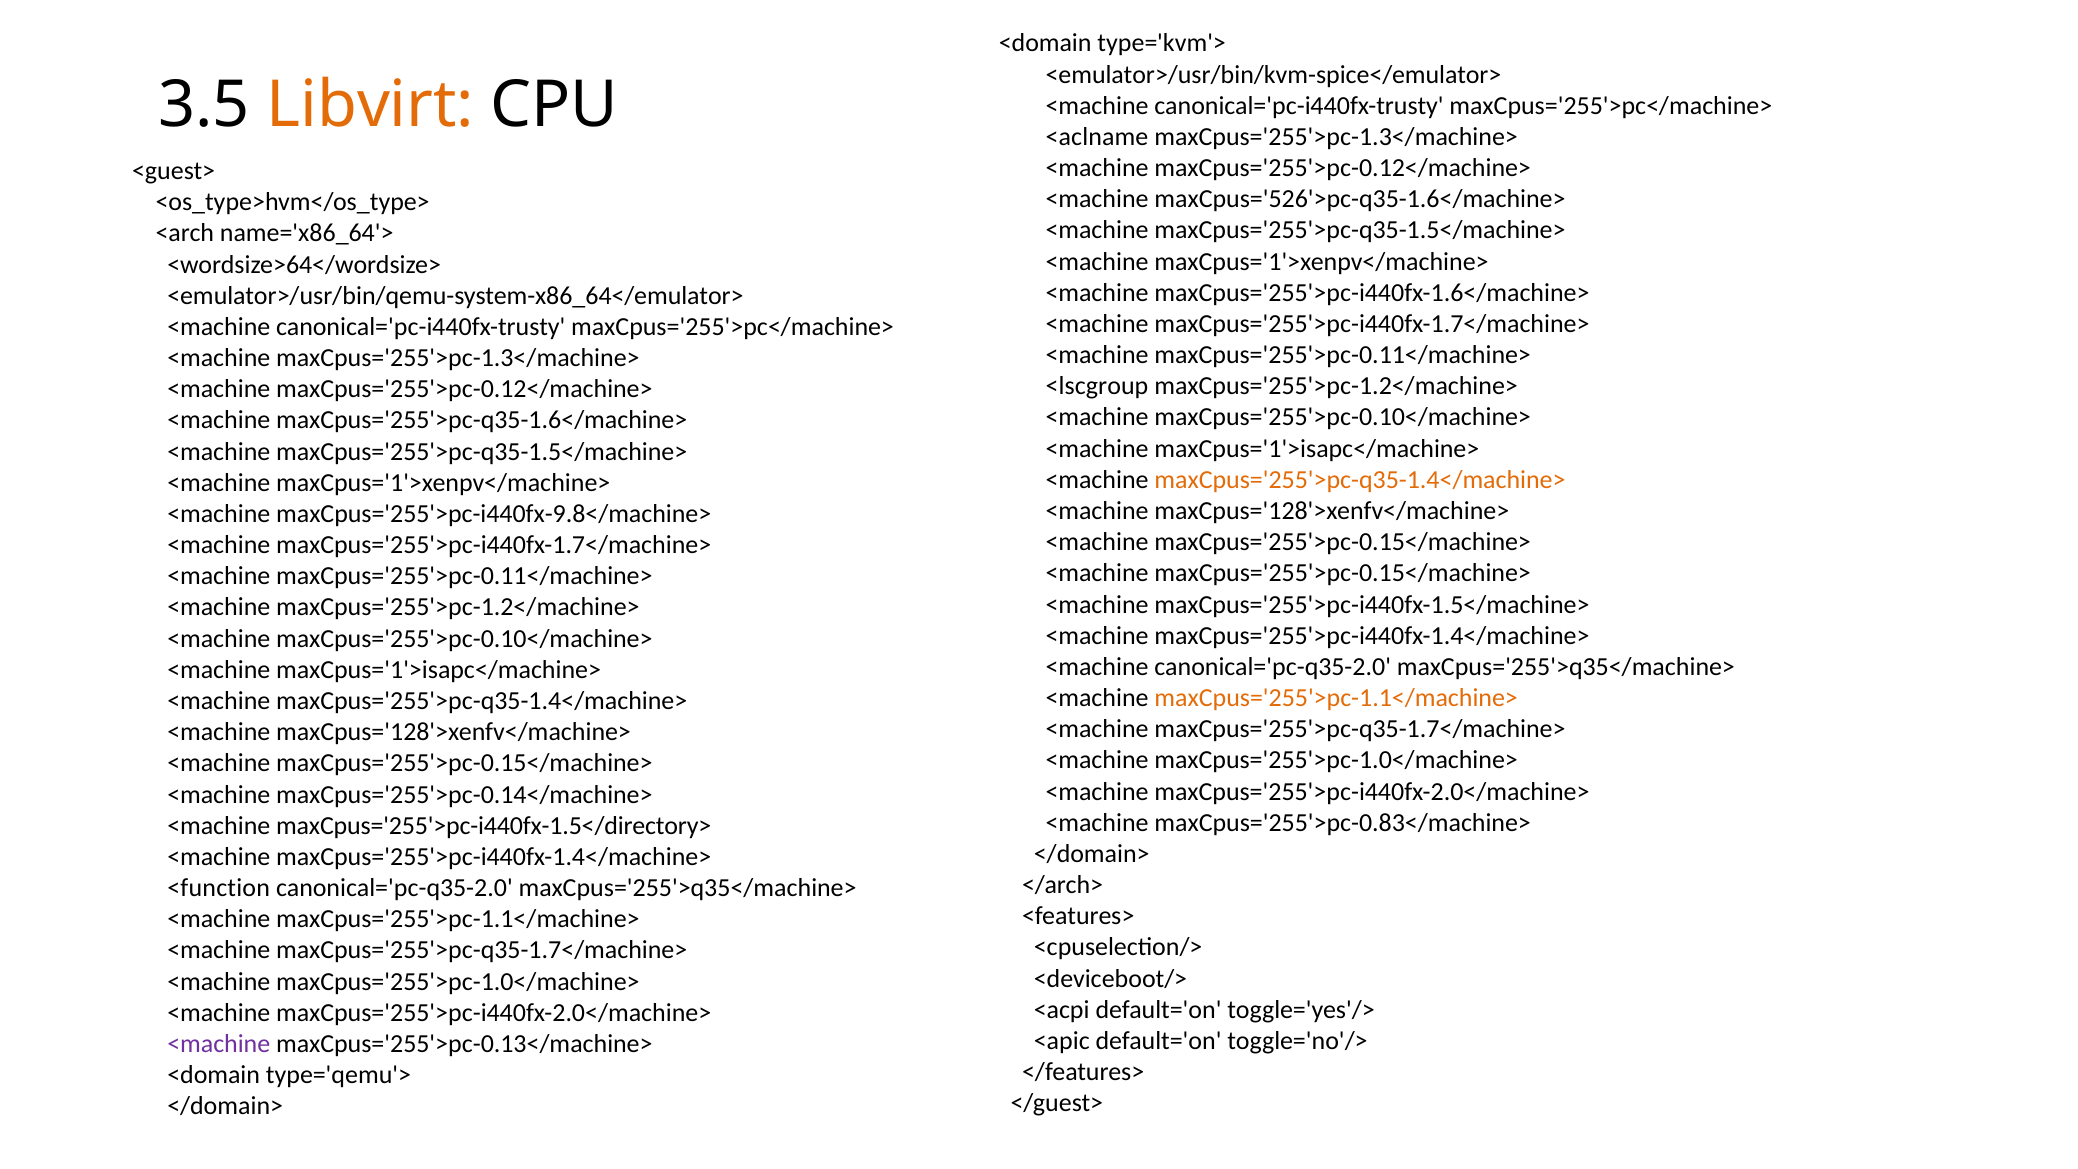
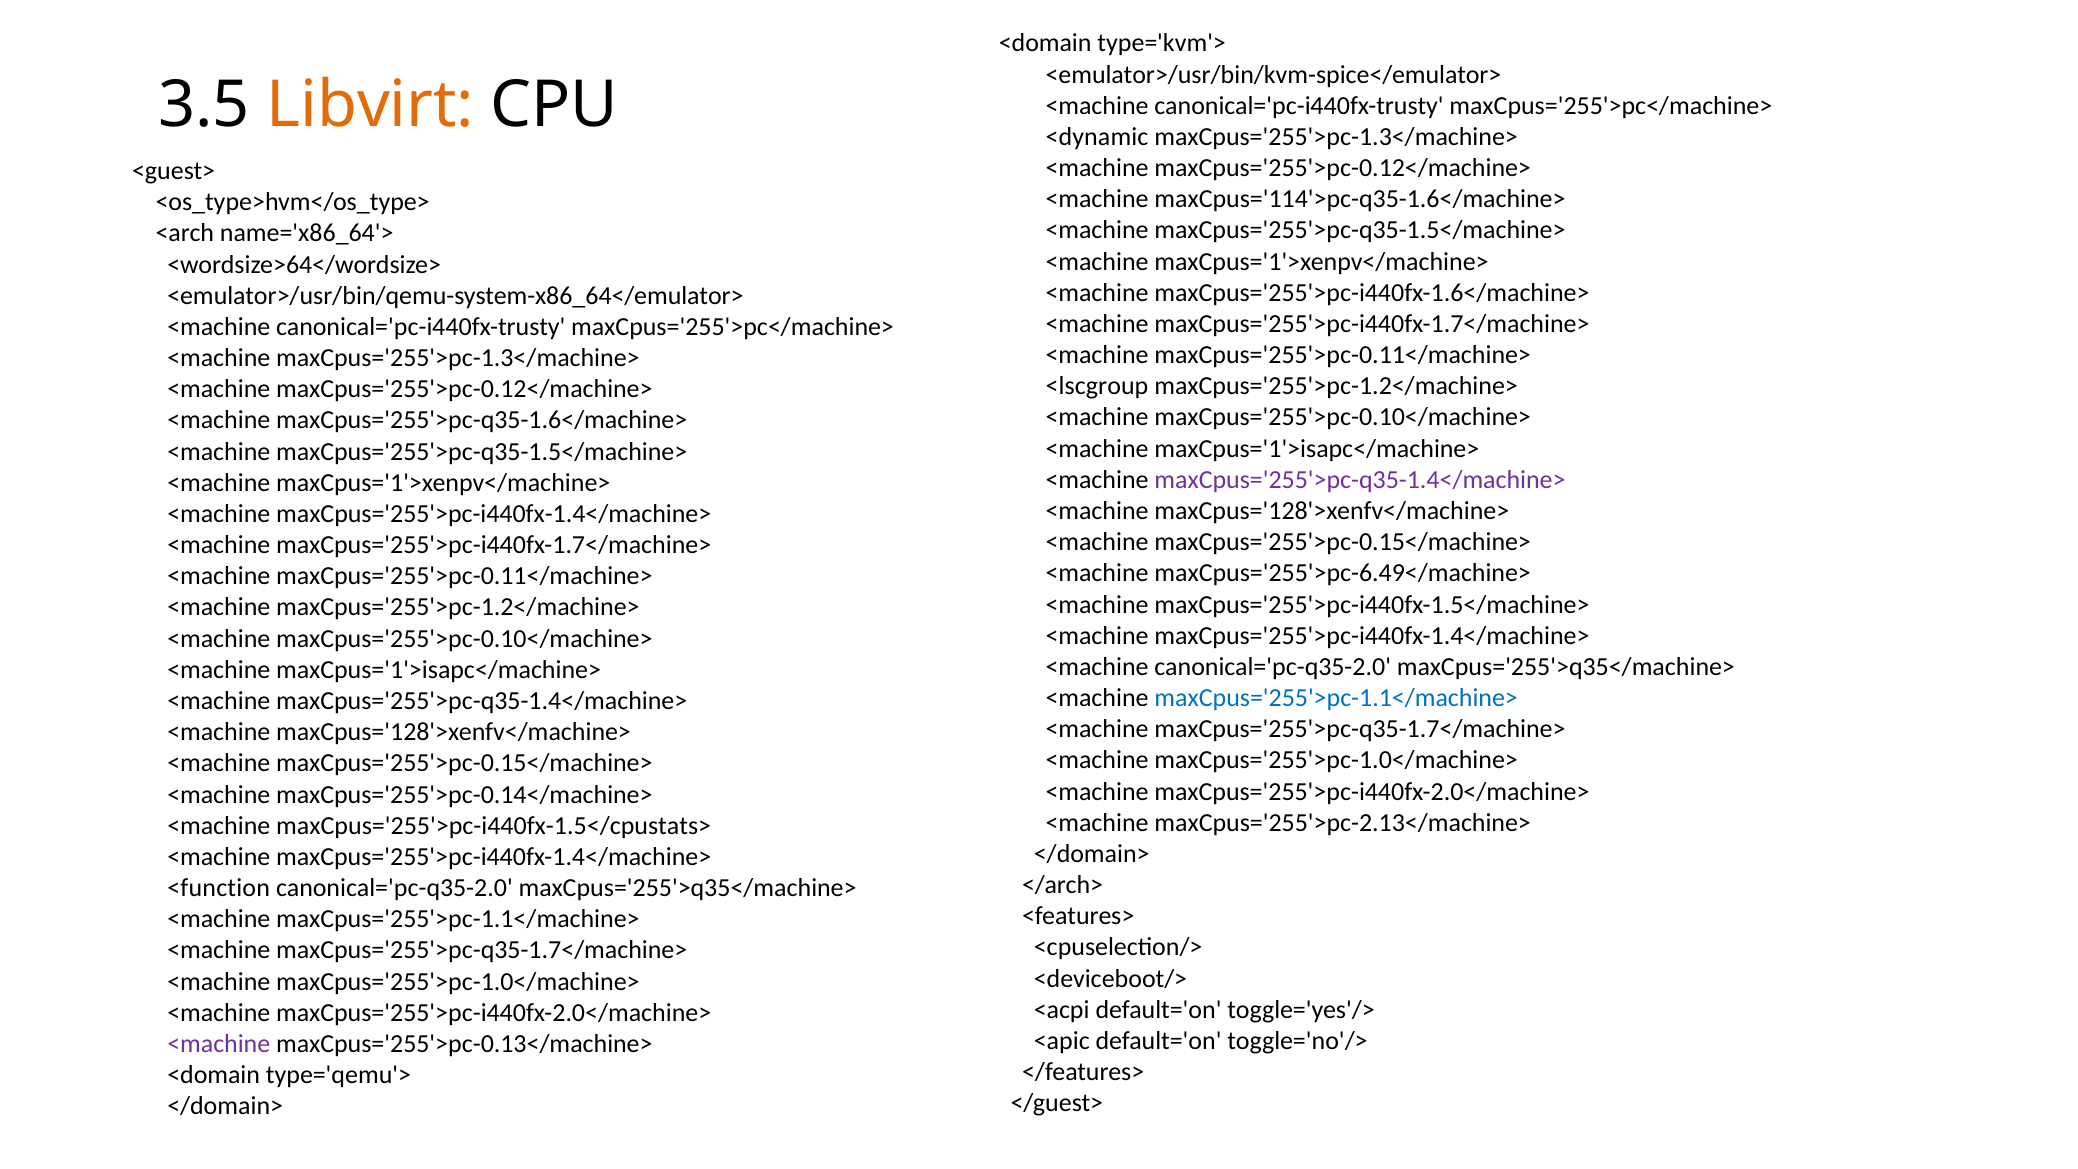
<aclname: <aclname -> <dynamic
maxCpus='526'>pc-q35-1.6</machine>: maxCpus='526'>pc-q35-1.6</machine> -> maxCpus='114'>pc-q35-1.6</machine>
maxCpus='255'>pc-q35-1.4</machine> at (1360, 480) colour: orange -> purple
maxCpus='255'>pc-i440fx-9.8</machine> at (494, 514): maxCpus='255'>pc-i440fx-9.8</machine> -> maxCpus='255'>pc-i440fx-1.4</machine>
maxCpus='255'>pc-0.15</machine> at (1343, 573): maxCpus='255'>pc-0.15</machine> -> maxCpus='255'>pc-6.49</machine>
maxCpus='255'>pc-1.1</machine> at (1336, 698) colour: orange -> blue
maxCpus='255'>pc-0.83</machine>: maxCpus='255'>pc-0.83</machine> -> maxCpus='255'>pc-2.13</machine>
maxCpus='255'>pc-i440fx-1.5</directory>: maxCpus='255'>pc-i440fx-1.5</directory> -> maxCpus='255'>pc-i440fx-1.5</cpustats>
